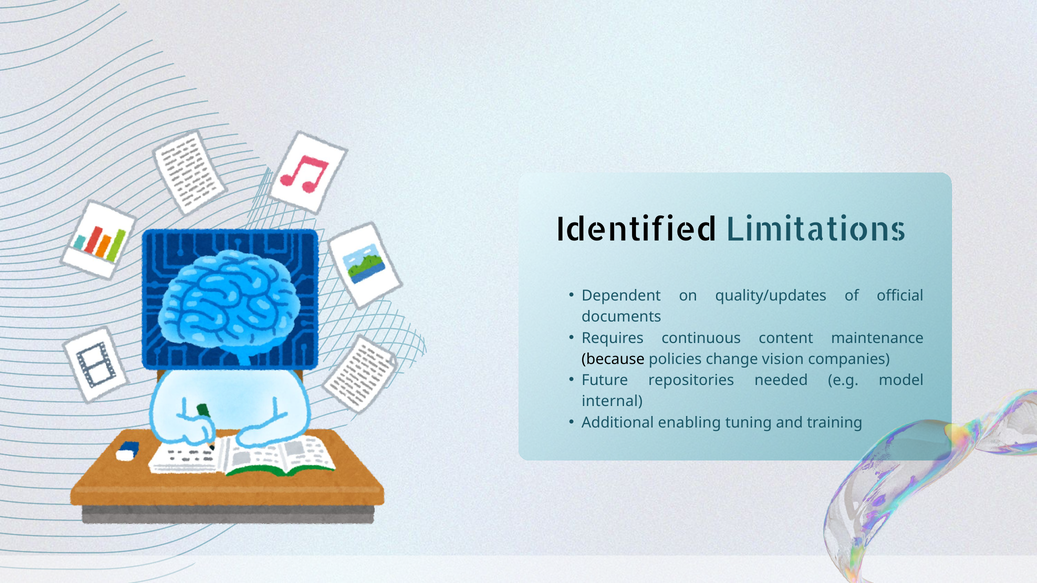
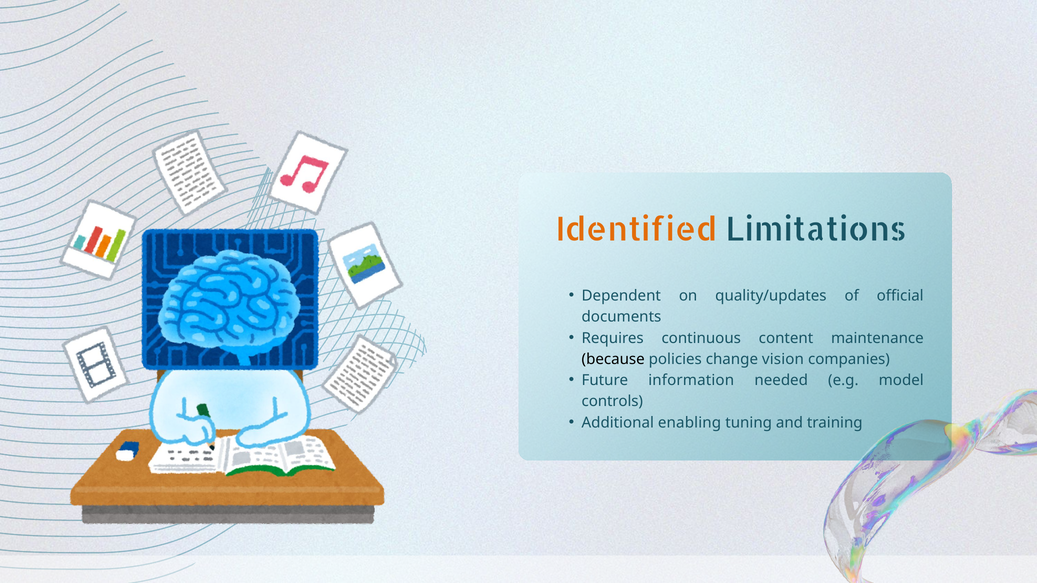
Identified colour: black -> orange
repositories: repositories -> information
internal: internal -> controls
